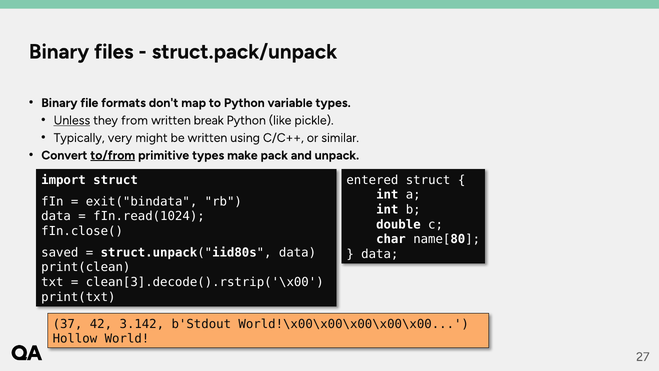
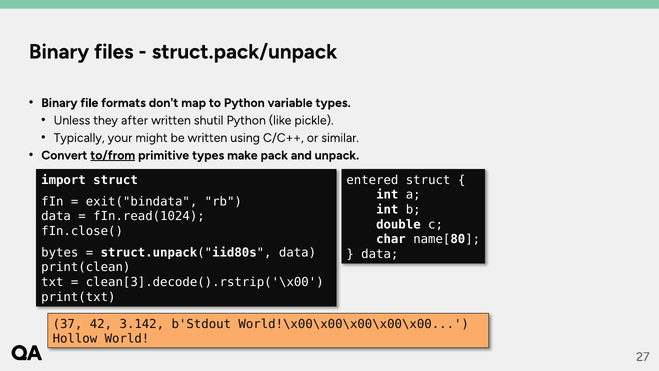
Unless underline: present -> none
from: from -> after
break: break -> shutil
very: very -> your
saved: saved -> bytes
